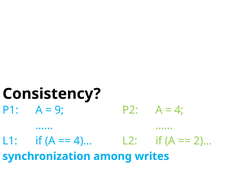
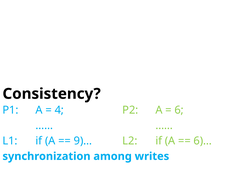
9: 9 -> 4
4: 4 -> 6
4)…: 4)… -> 9)…
2)…: 2)… -> 6)…
